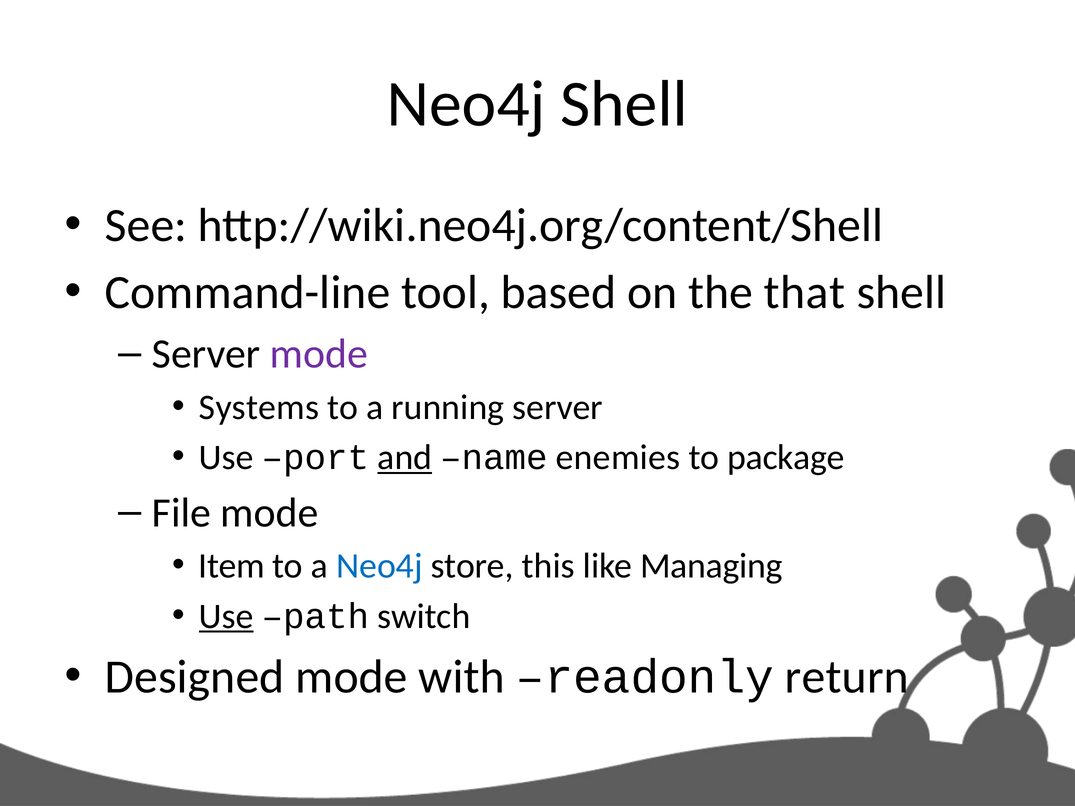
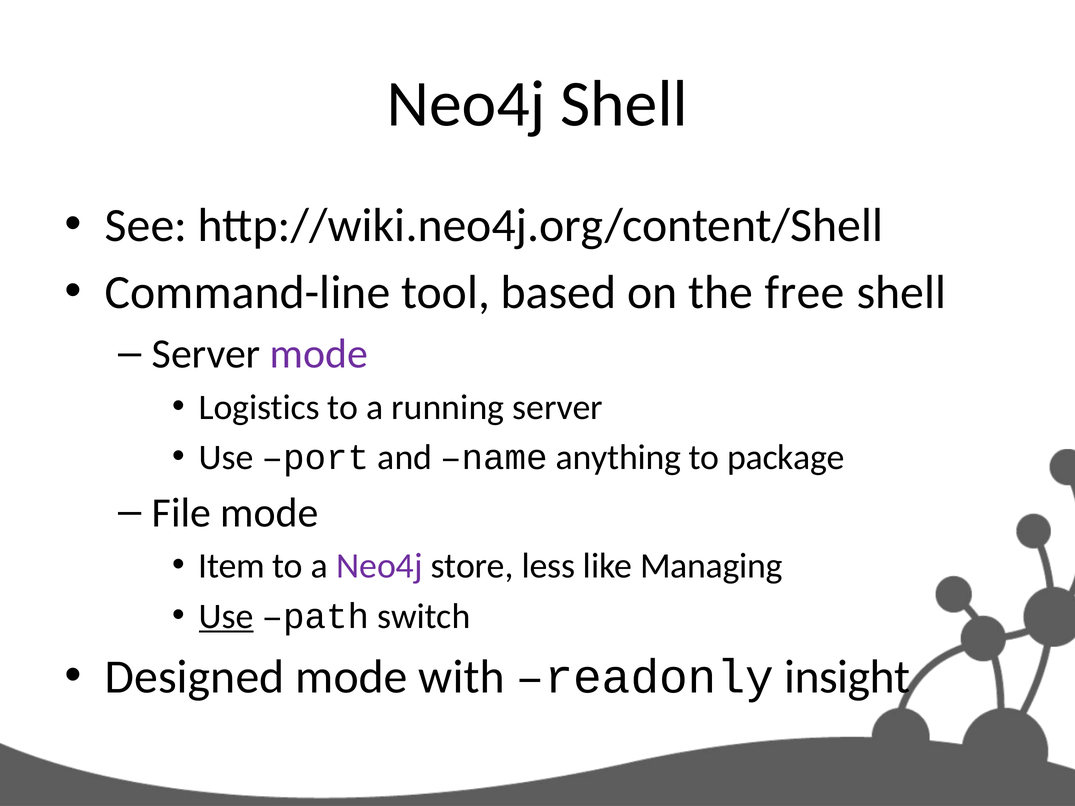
that: that -> free
Systems: Systems -> Logistics
and underline: present -> none
enemies: enemies -> anything
Neo4j at (379, 566) colour: blue -> purple
this: this -> less
return: return -> insight
